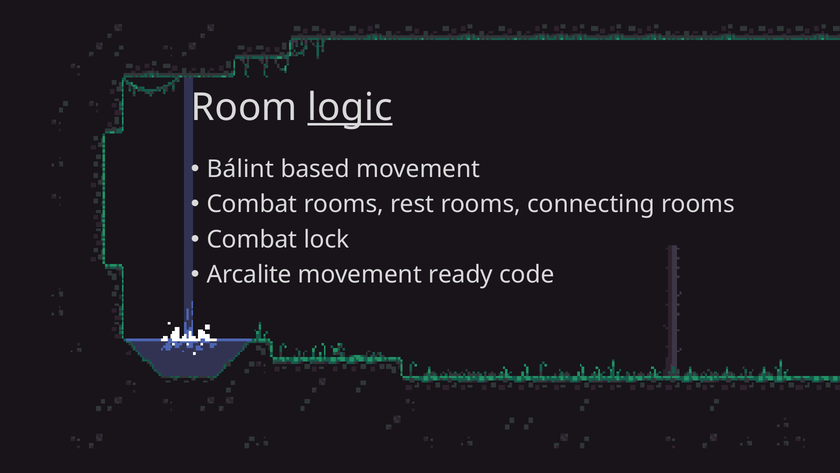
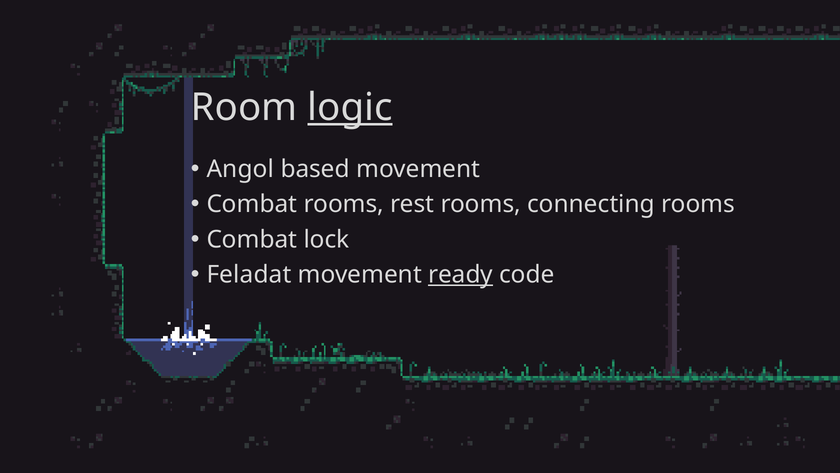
Bálint: Bálint -> Angol
Arcalite: Arcalite -> Feladat
ready underline: none -> present
